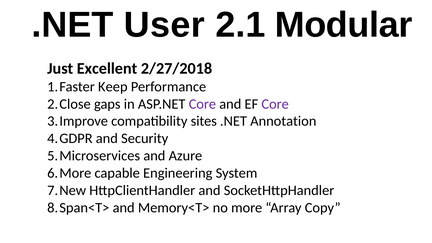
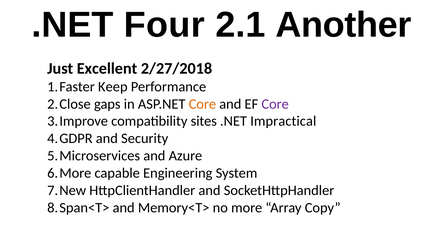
User: User -> Four
Modular: Modular -> Another
Core at (202, 104) colour: purple -> orange
Annotation: Annotation -> Impractical
